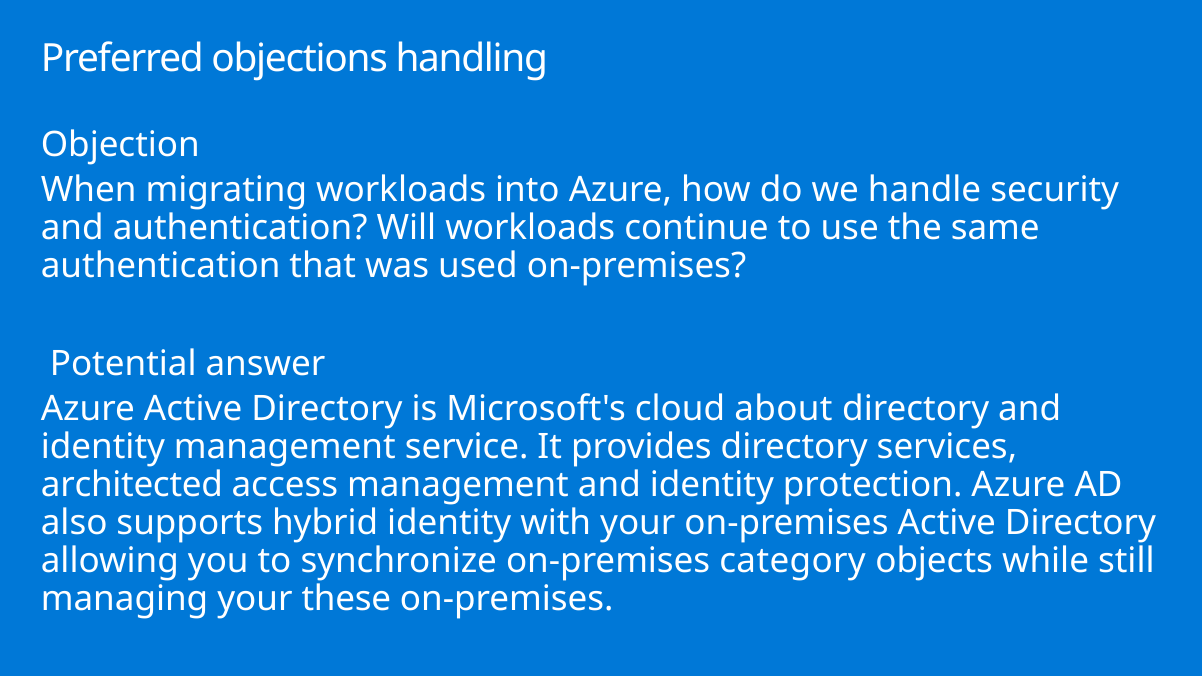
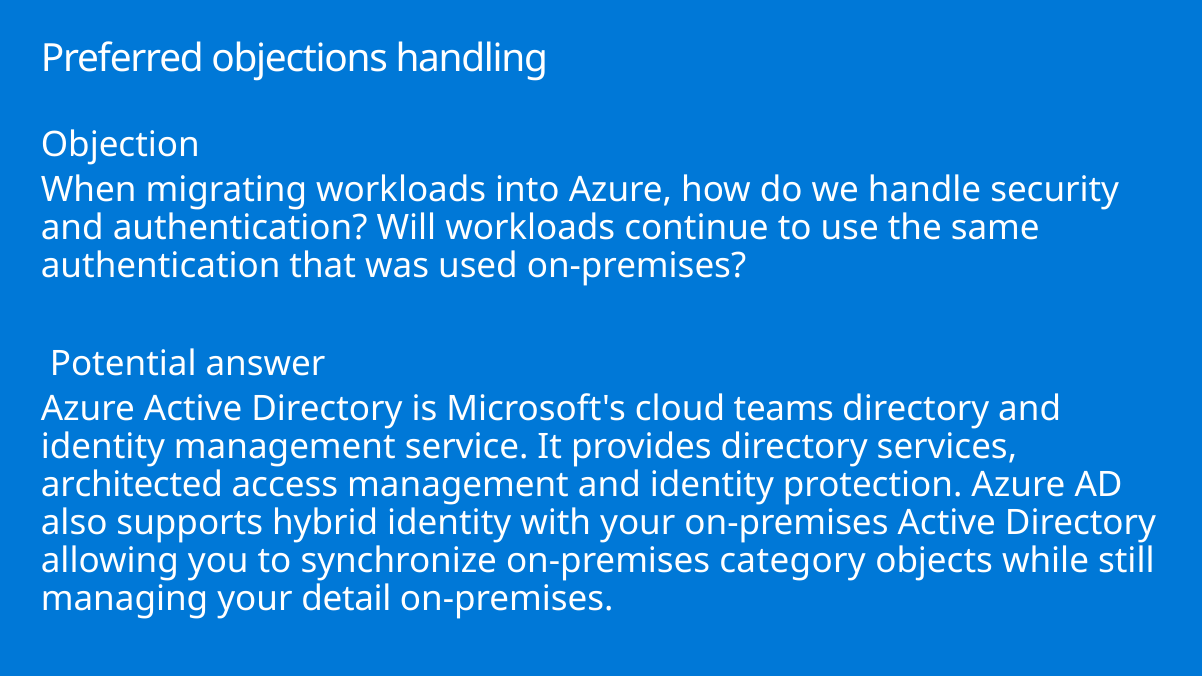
about: about -> teams
these: these -> detail
